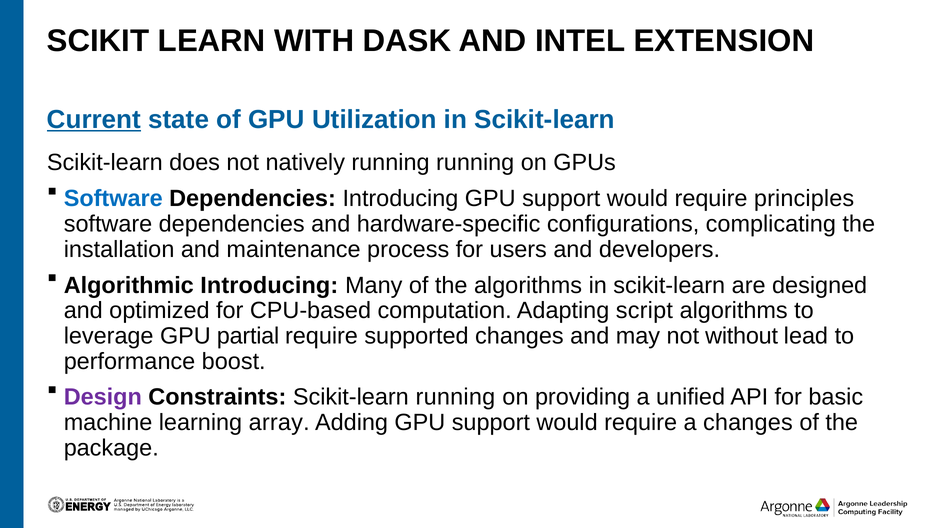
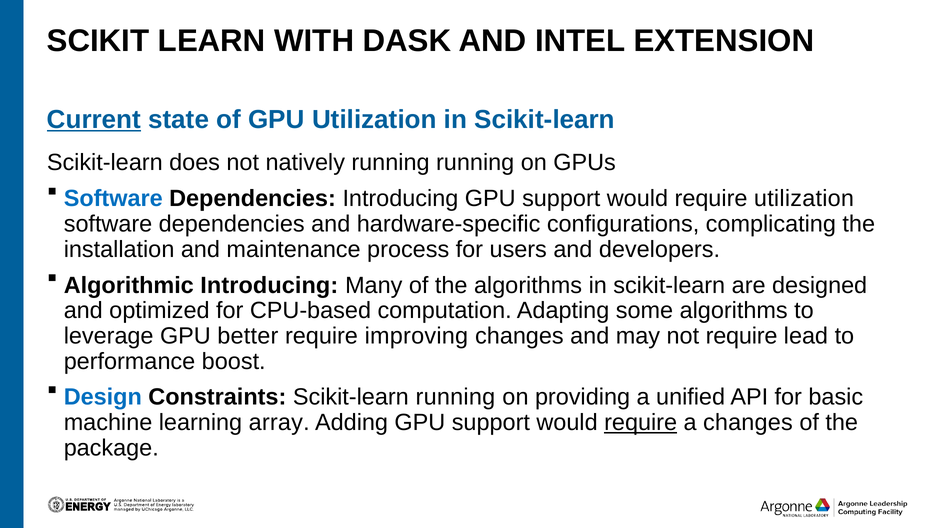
require principles: principles -> utilization
script: script -> some
partial: partial -> better
supported: supported -> improving
not without: without -> require
Design colour: purple -> blue
require at (641, 422) underline: none -> present
